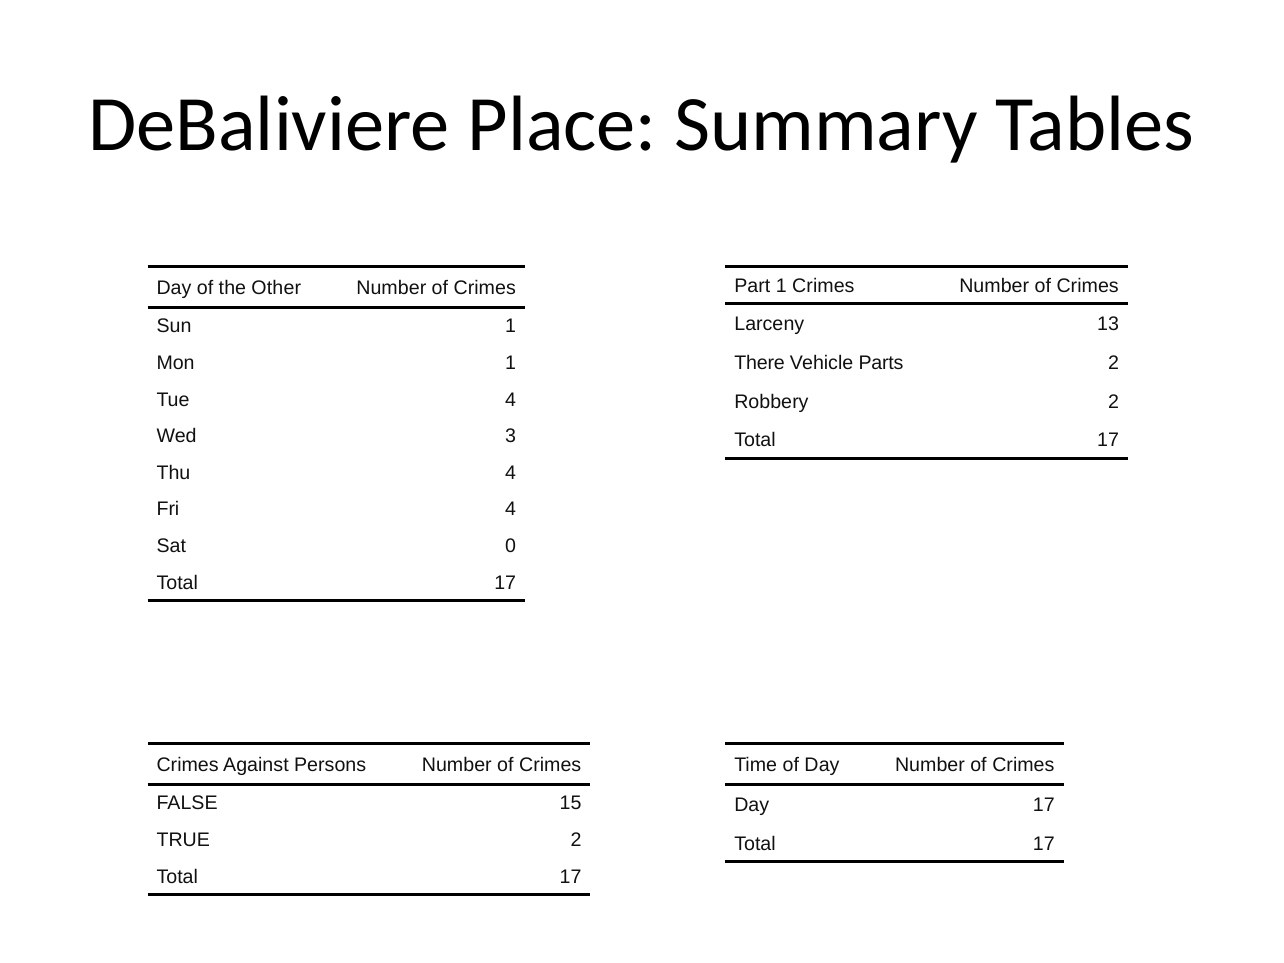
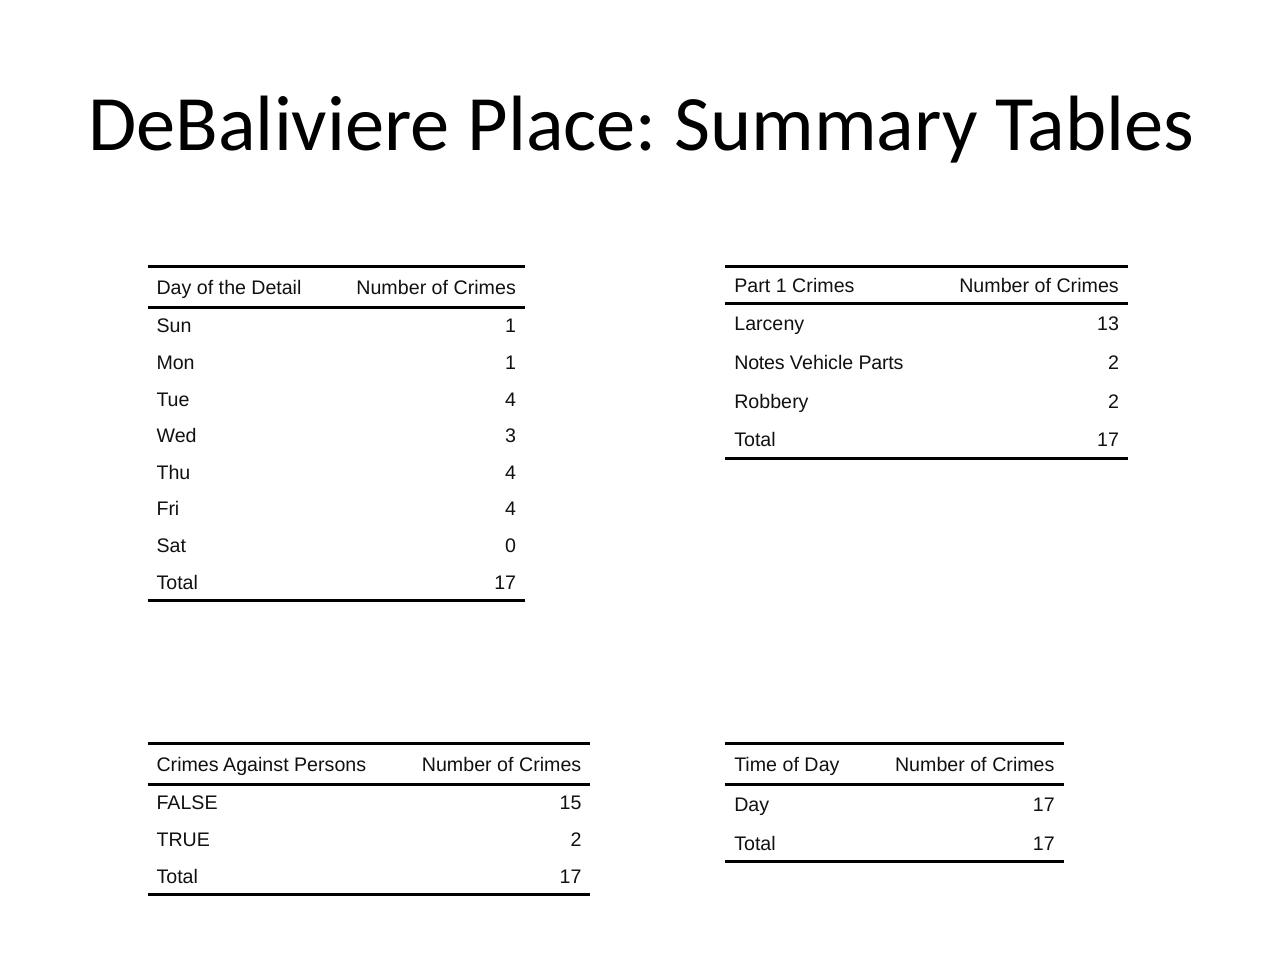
Other: Other -> Detail
There: There -> Notes
